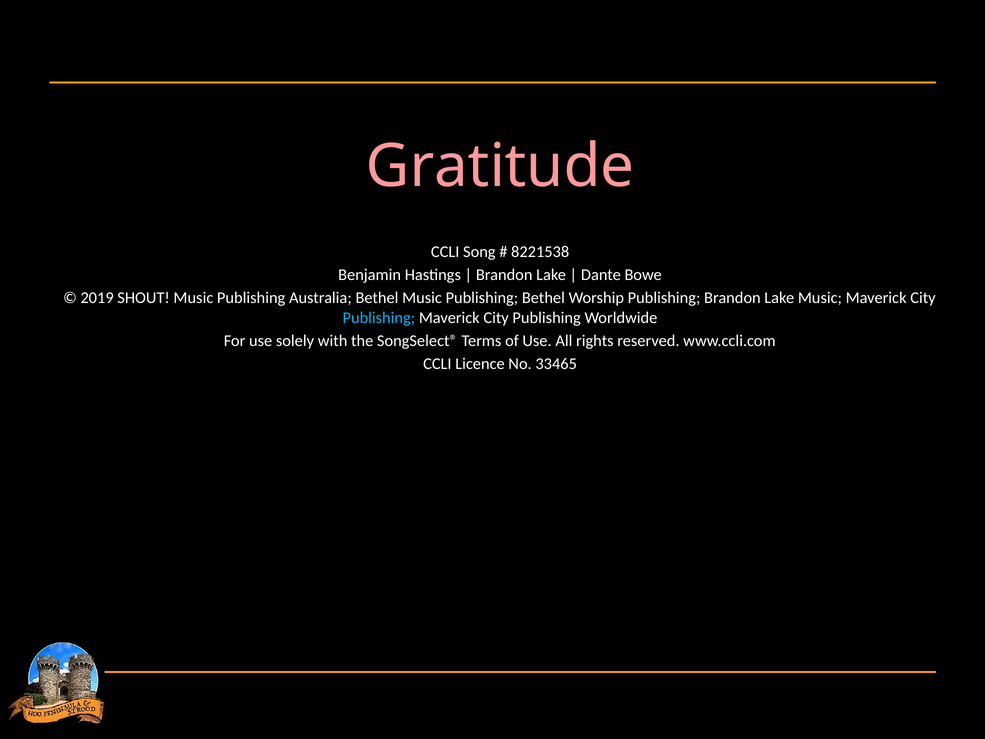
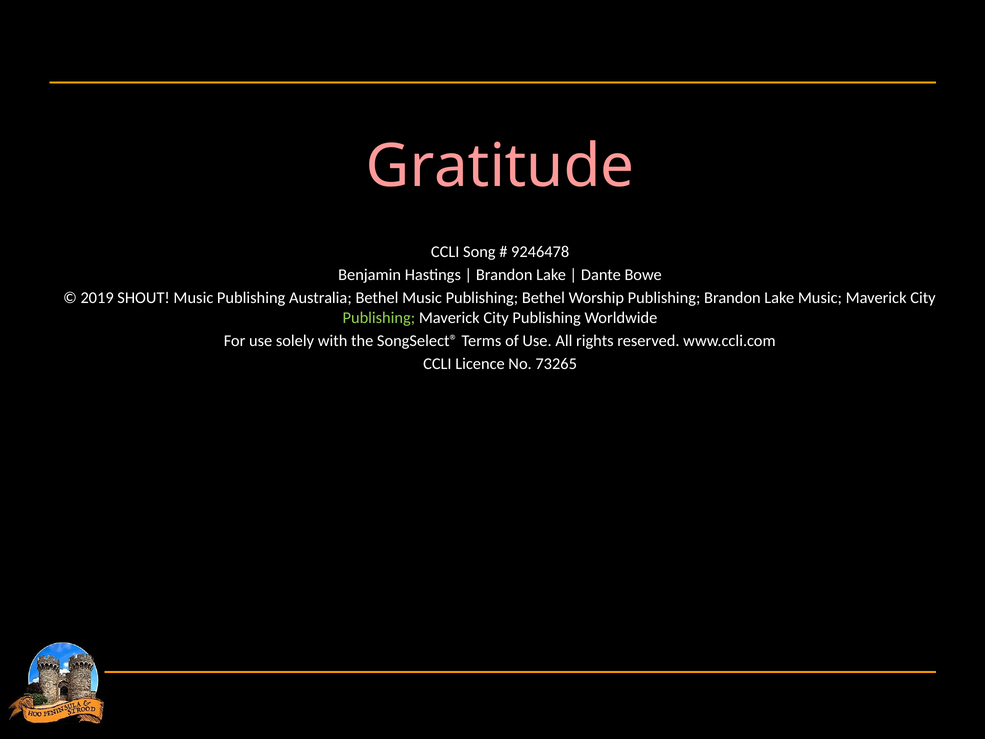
8221538: 8221538 -> 9246478
Publishing at (379, 318) colour: light blue -> light green
33465: 33465 -> 73265
